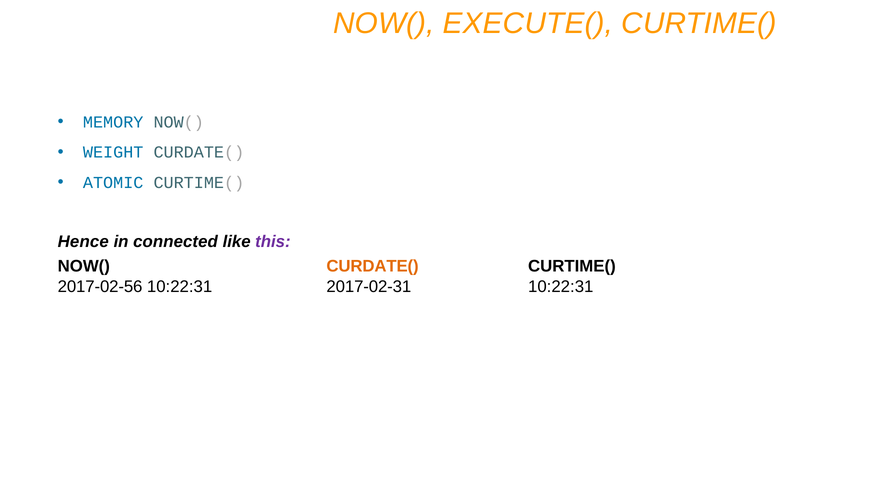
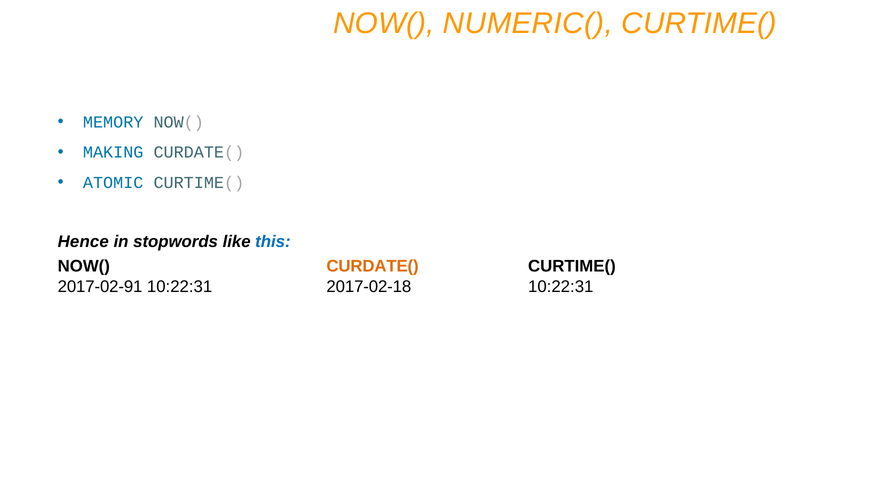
EXECUTE(: EXECUTE( -> NUMERIC(
WEIGHT: WEIGHT -> MAKING
connected: connected -> stopwords
this colour: purple -> blue
2017-02-56: 2017-02-56 -> 2017-02-91
2017-02-31: 2017-02-31 -> 2017-02-18
